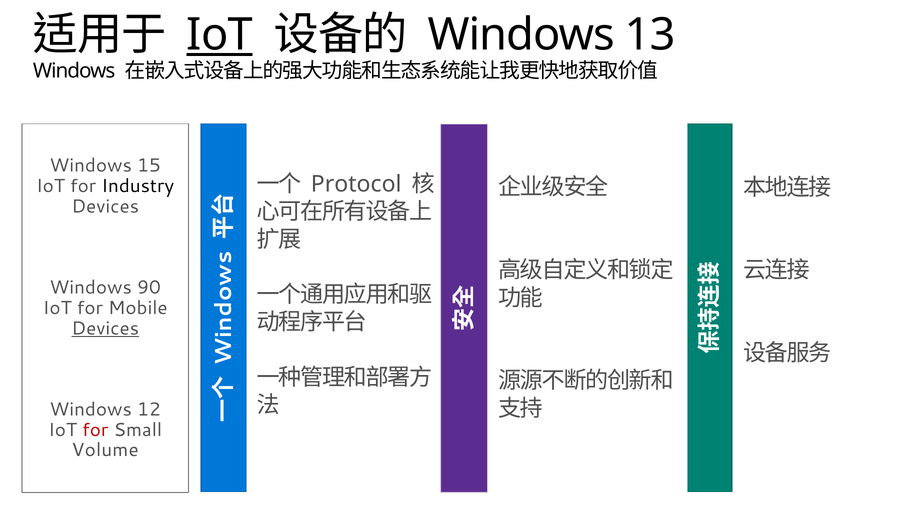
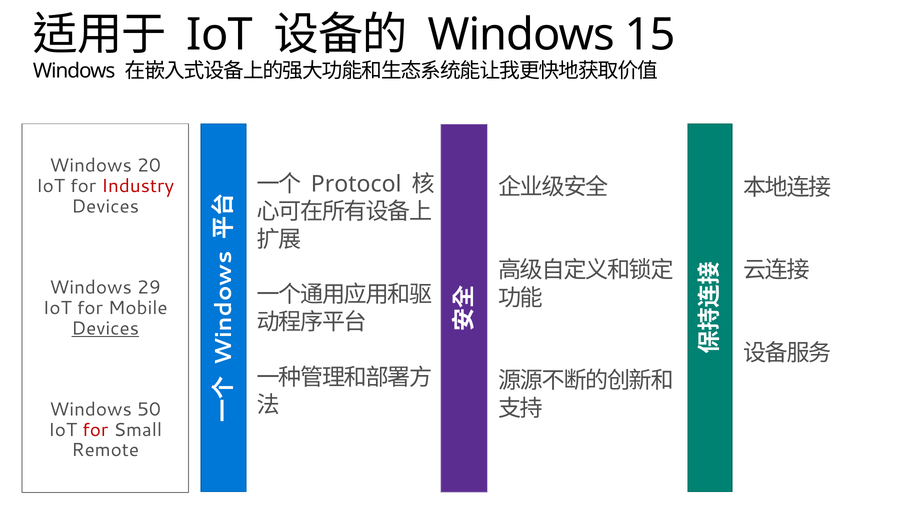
IoT at (220, 35) underline: present -> none
13: 13 -> 15
15: 15 -> 20
Industry colour: black -> red
90: 90 -> 29
12: 12 -> 50
Volume: Volume -> Remote
